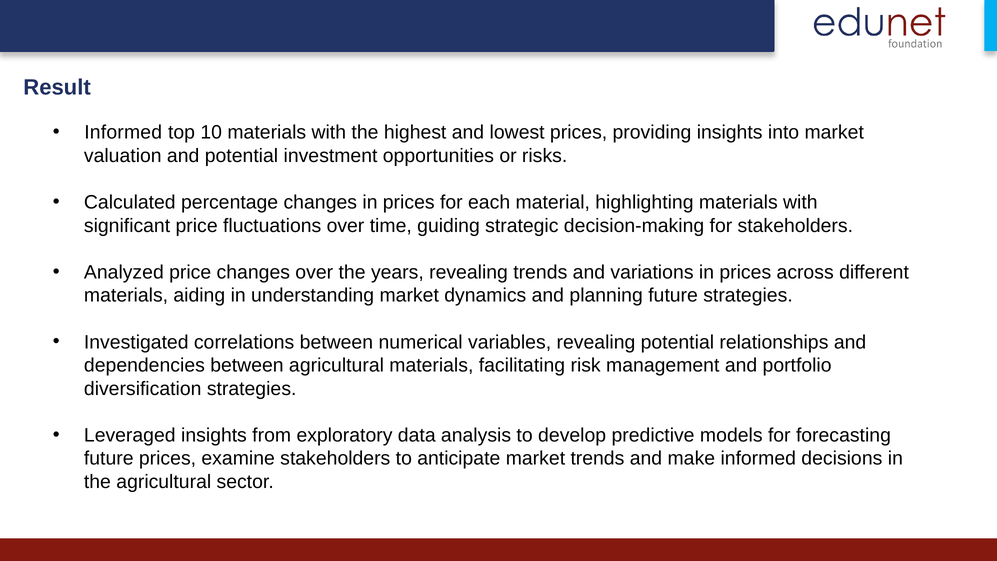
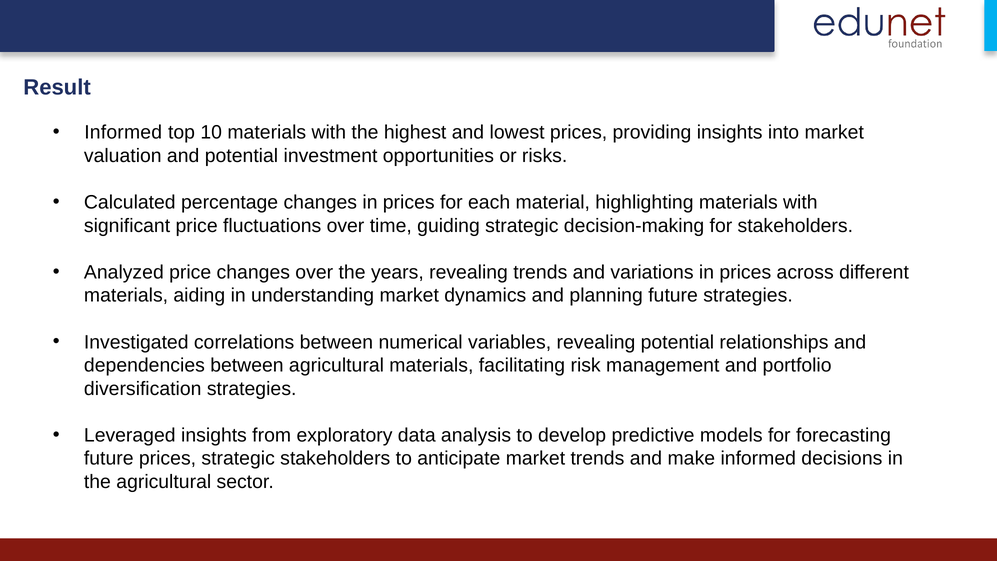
prices examine: examine -> strategic
